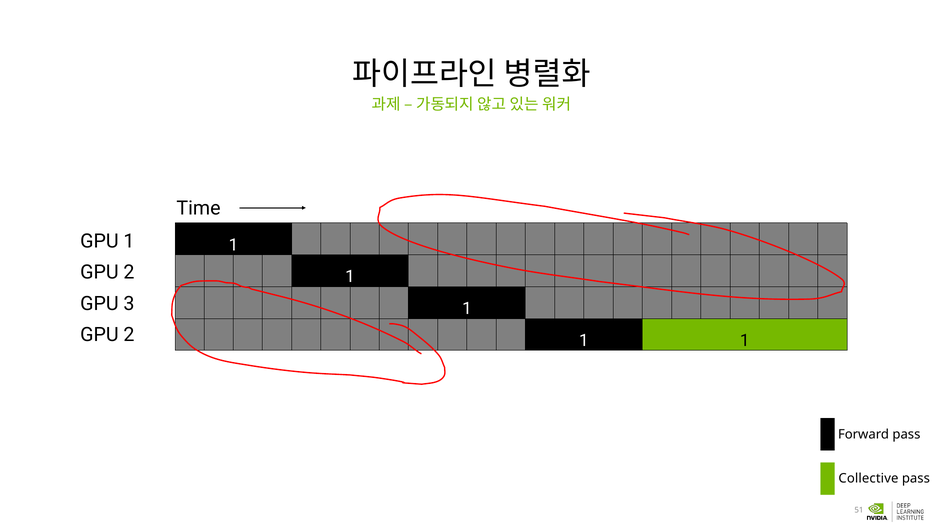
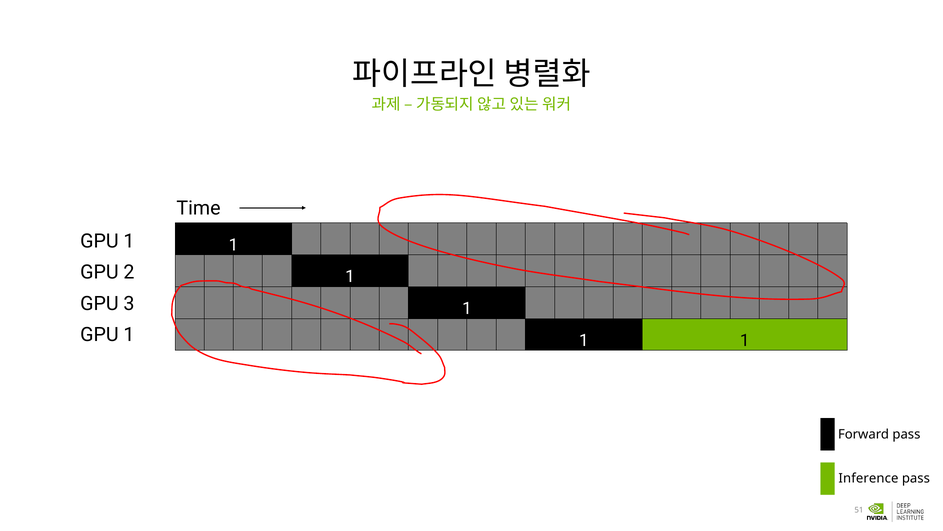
2 at (129, 335): 2 -> 1
Collective: Collective -> Inference
